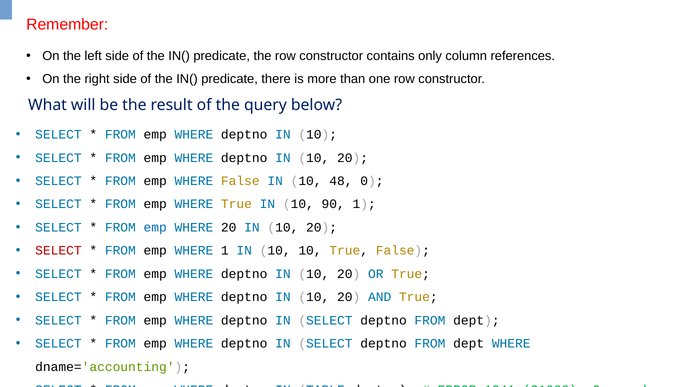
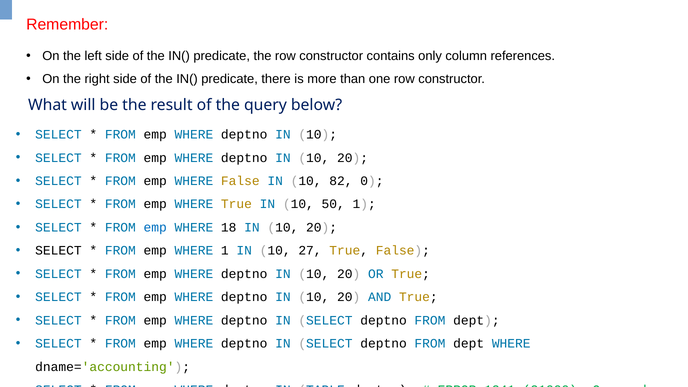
48: 48 -> 82
90: 90 -> 50
WHERE 20: 20 -> 18
SELECT at (58, 251) colour: red -> black
10 10: 10 -> 27
